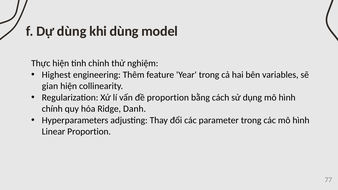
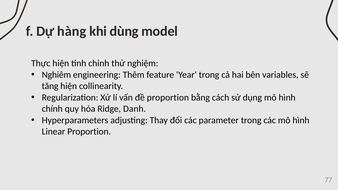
Dự dùng: dùng -> hàng
Highest: Highest -> Nghiêm
gian: gian -> tăng
